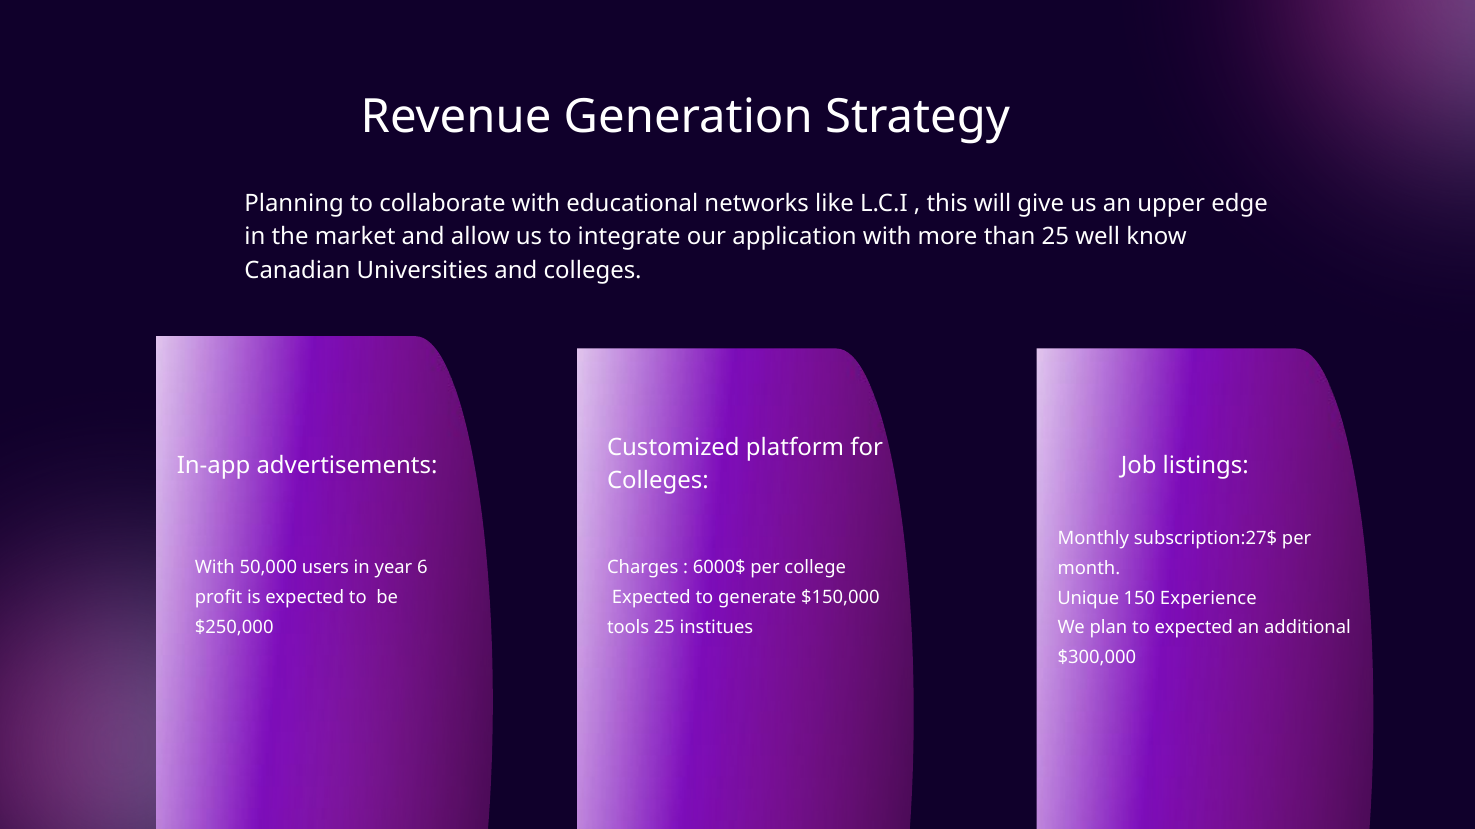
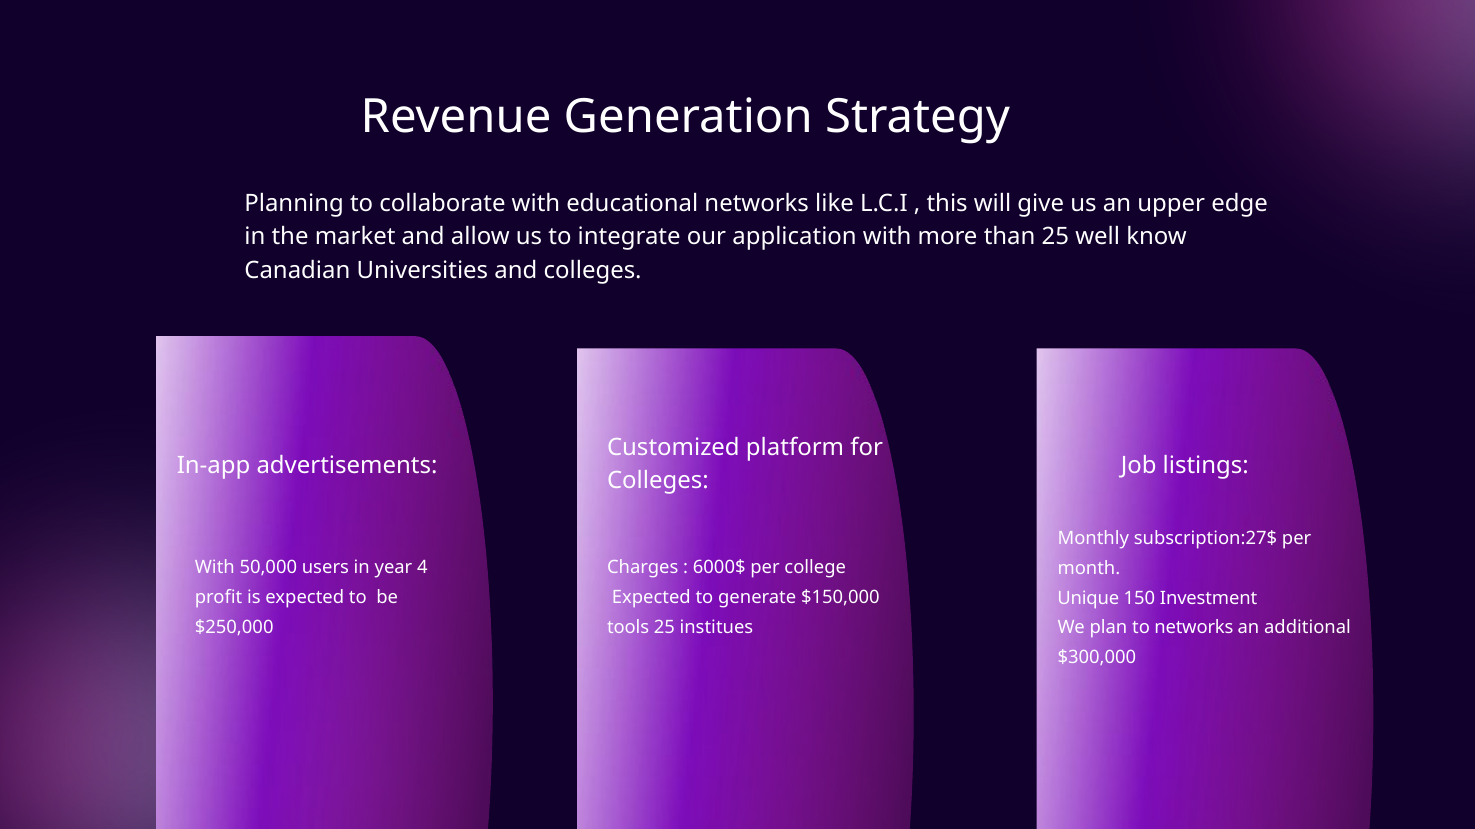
6: 6 -> 4
Experience: Experience -> Investment
to expected: expected -> networks
